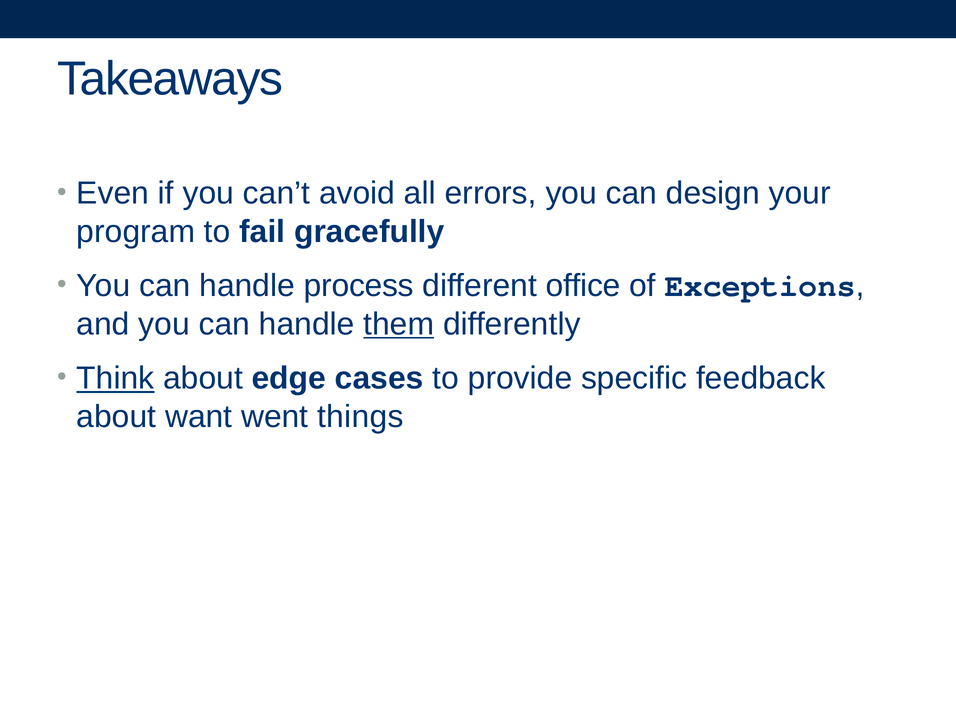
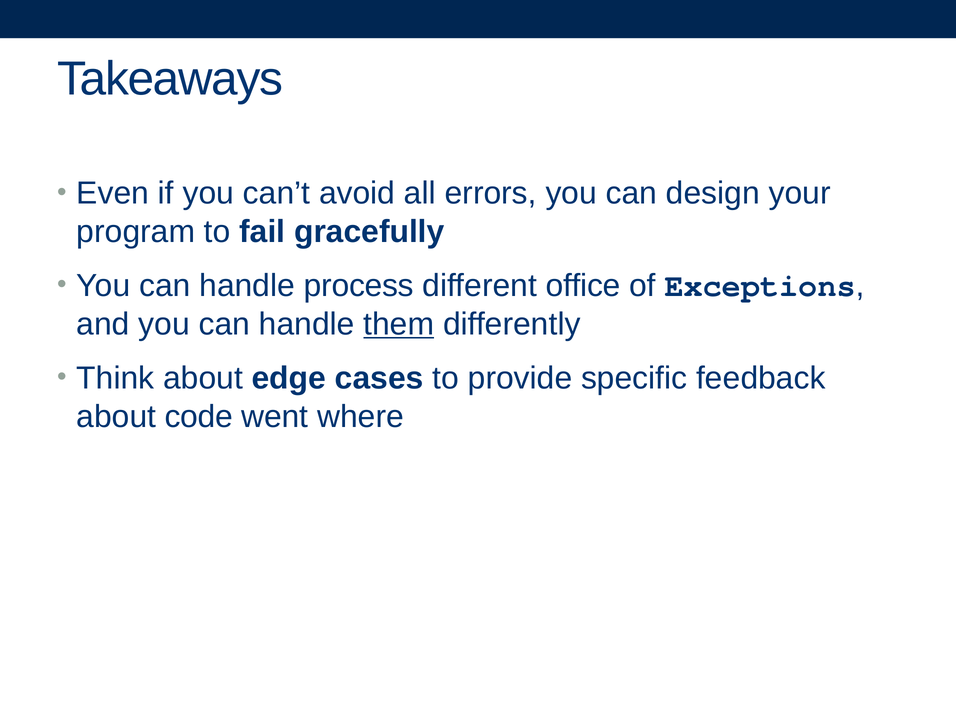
Think underline: present -> none
want: want -> code
things: things -> where
